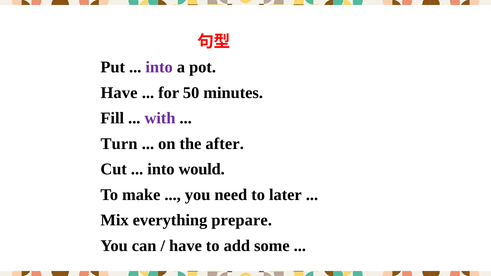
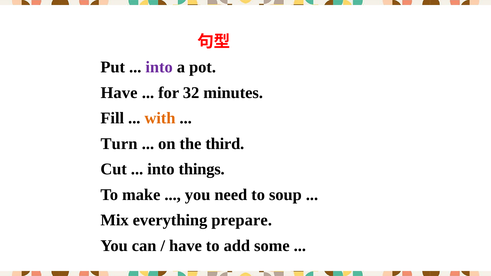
50: 50 -> 32
with colour: purple -> orange
after: after -> third
would: would -> things
later: later -> soup
